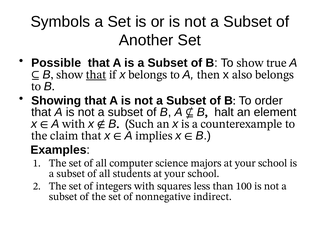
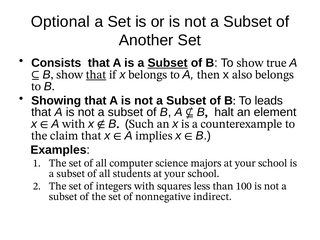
Symbols: Symbols -> Optional
Possible: Possible -> Consists
Subset at (168, 63) underline: none -> present
order: order -> leads
